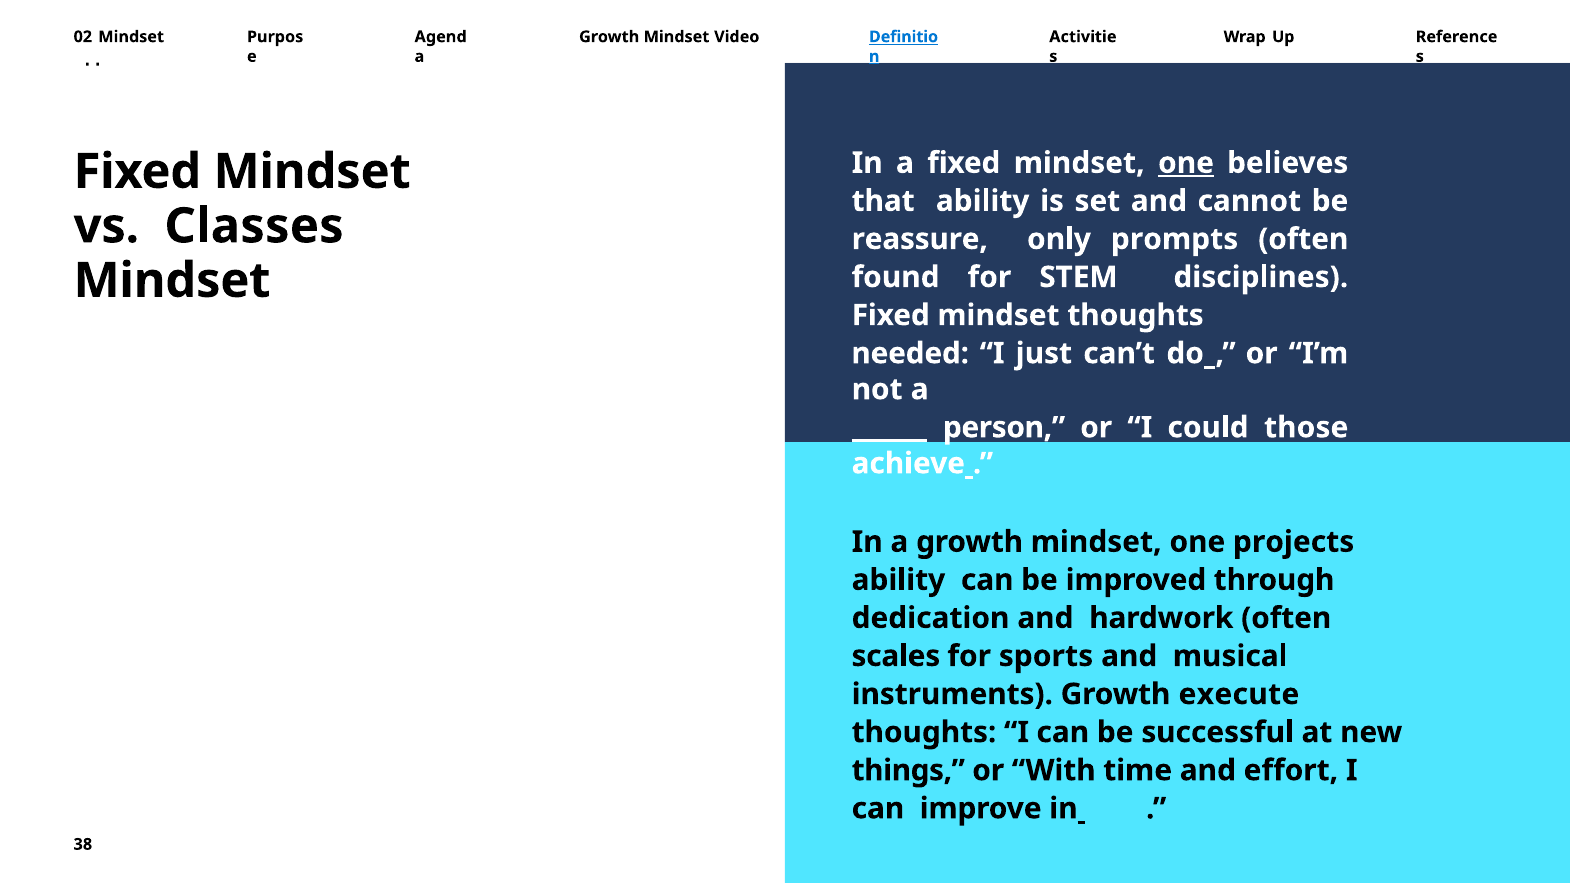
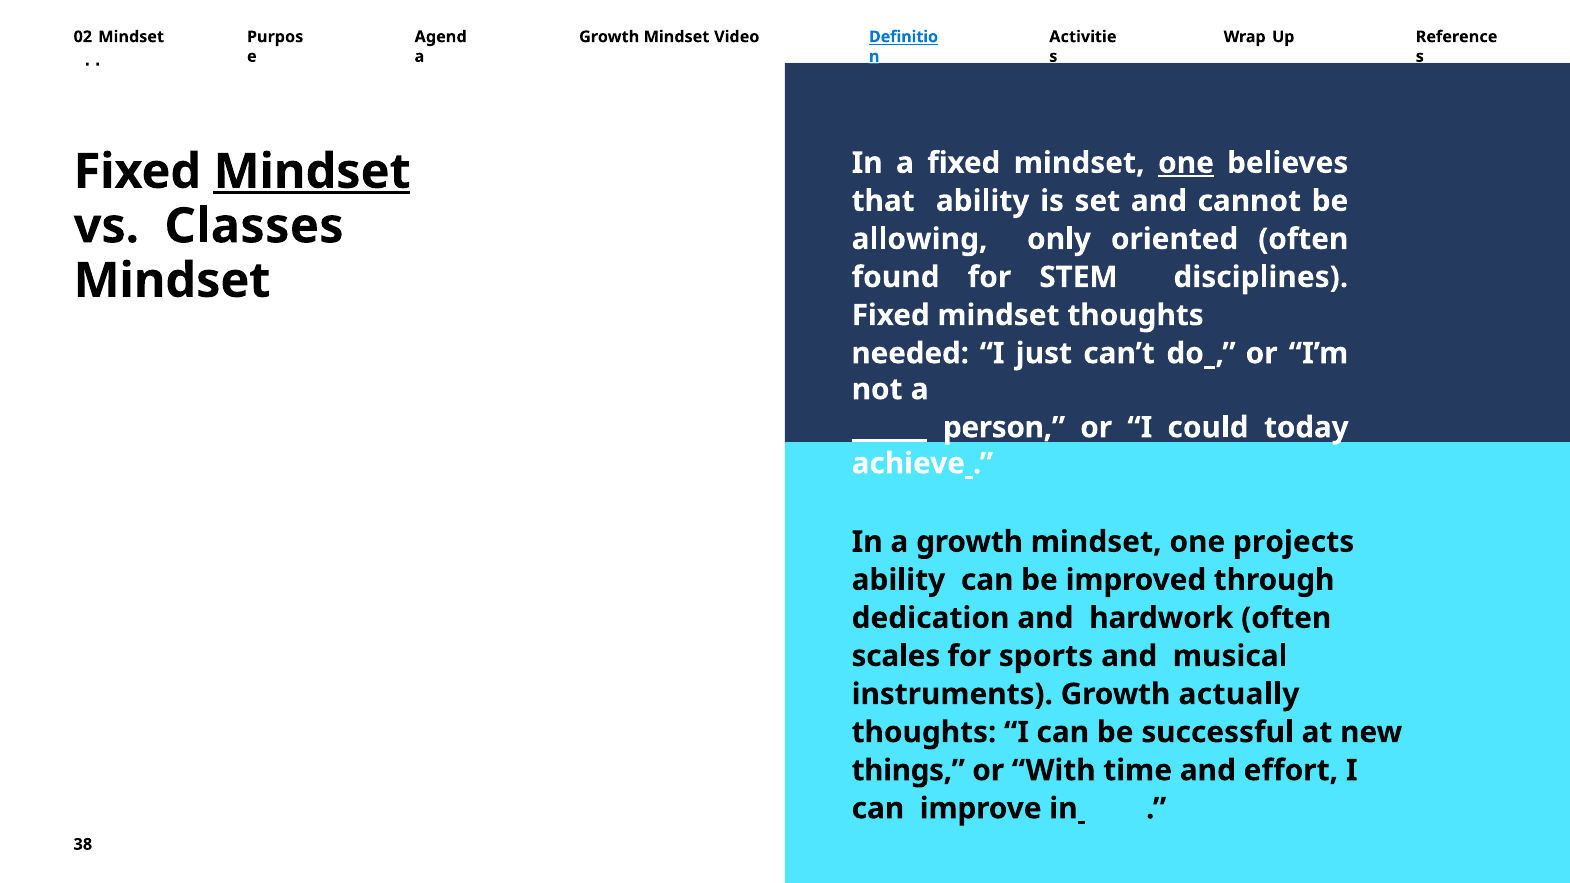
Mindset at (312, 172) underline: none -> present
reassure: reassure -> allowing
prompts: prompts -> oriented
those: those -> today
execute: execute -> actually
